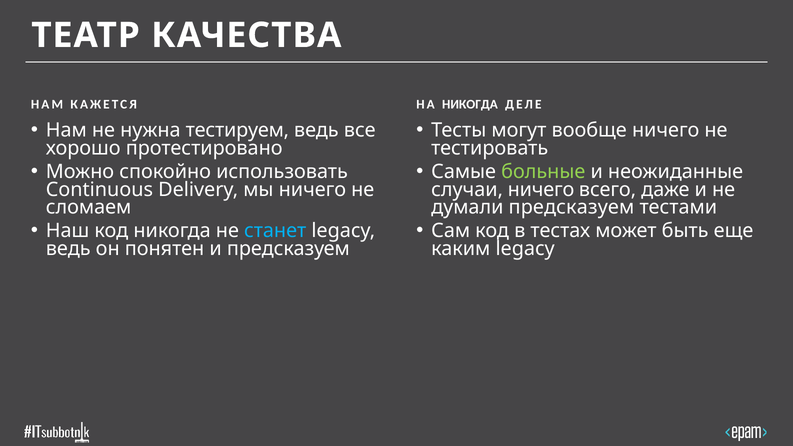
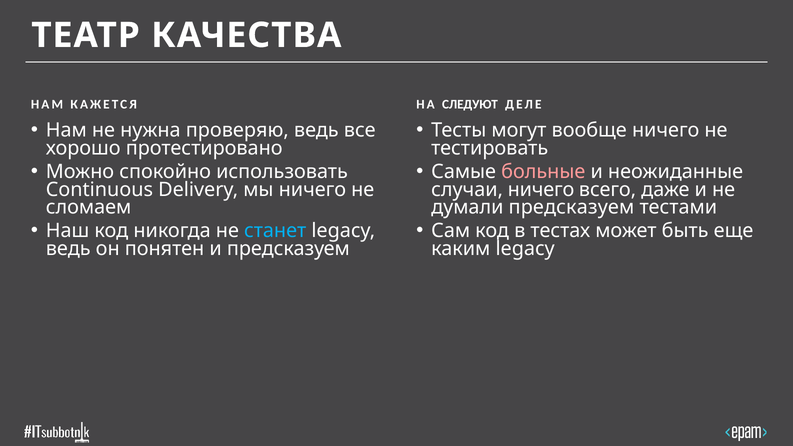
НА НИКОГДА: НИКОГДА -> СЛЕДУЮТ
тестируем: тестируем -> проверяю
больные colour: light green -> pink
